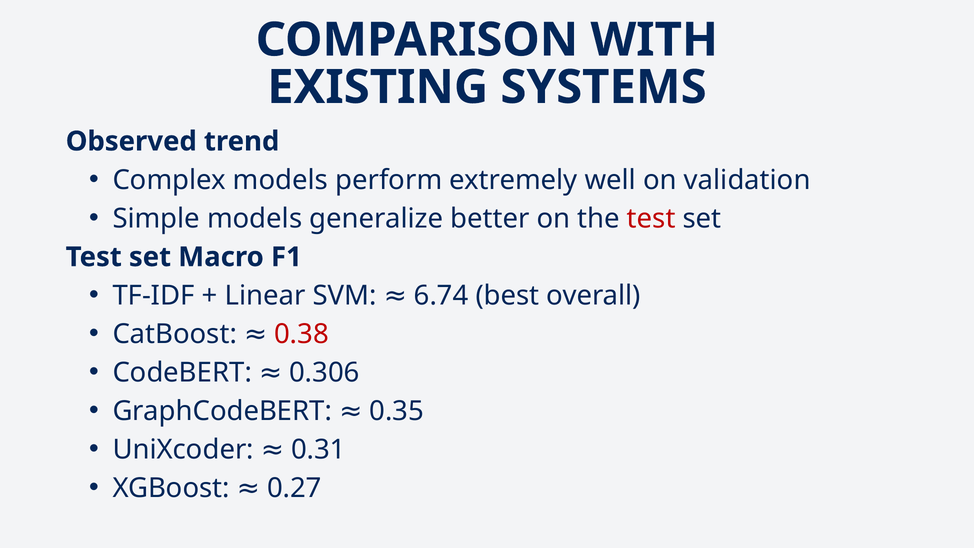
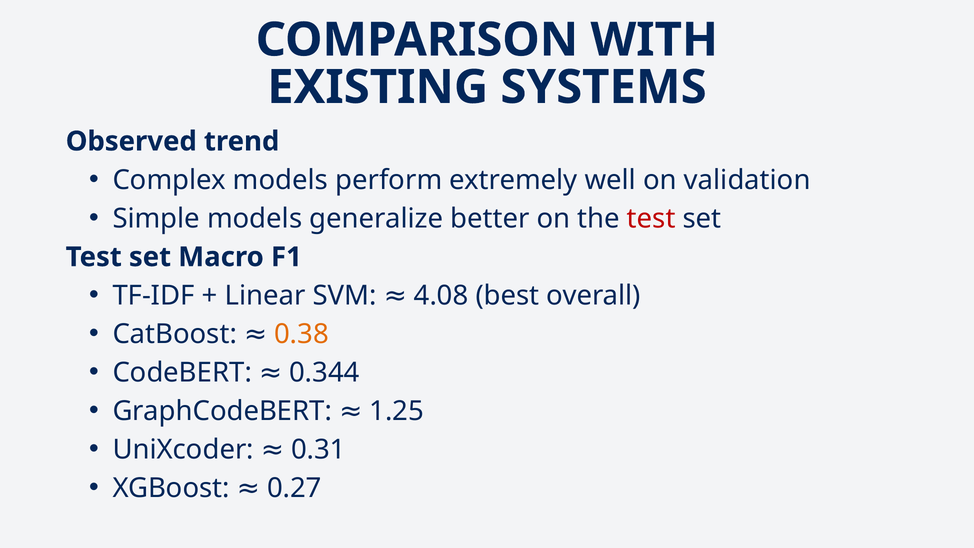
6.74: 6.74 -> 4.08
0.38 colour: red -> orange
0.306: 0.306 -> 0.344
0.35: 0.35 -> 1.25
